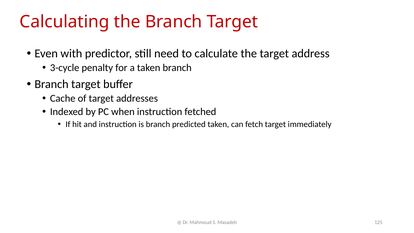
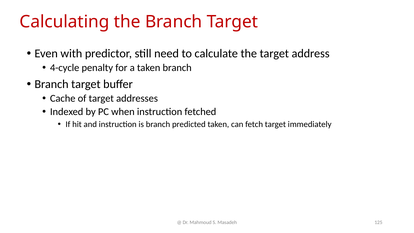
3-cycle: 3-cycle -> 4-cycle
